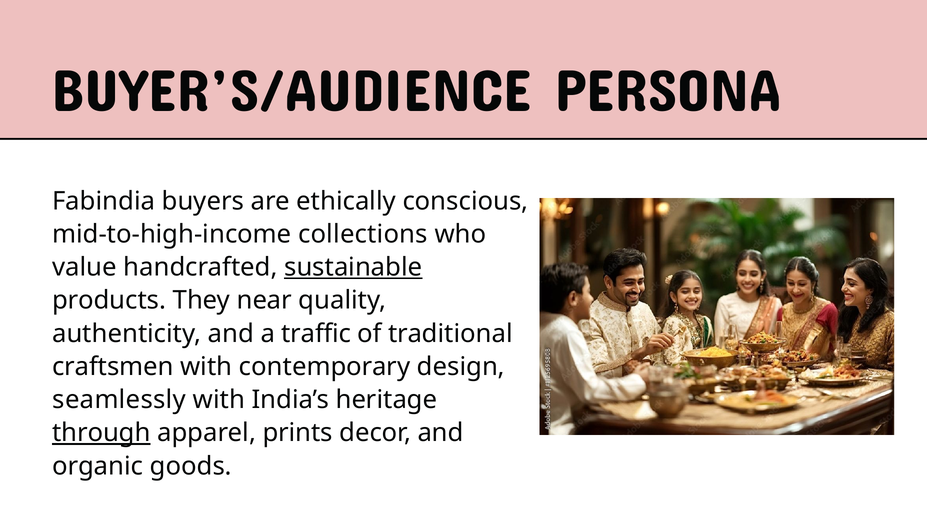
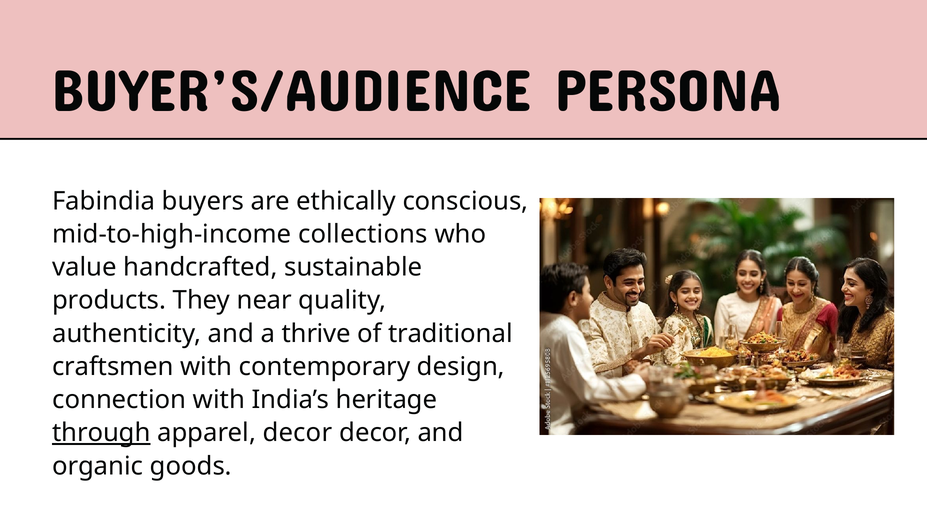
sustainable underline: present -> none
traffic: traffic -> thrive
seamlessly: seamlessly -> connection
apparel prints: prints -> decor
